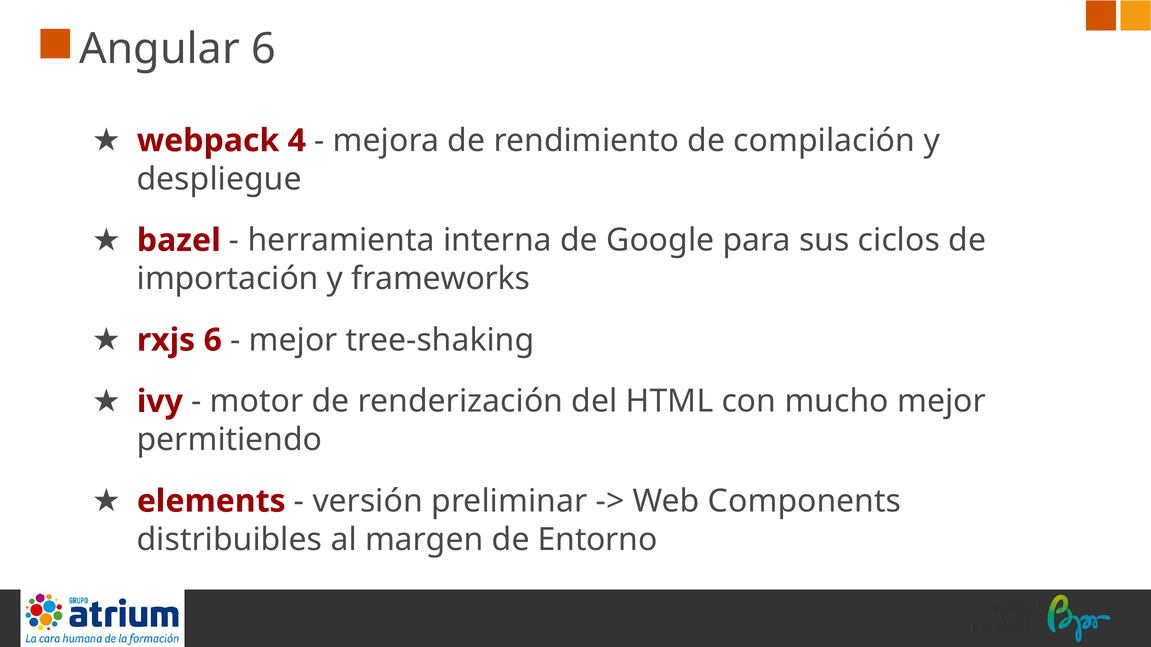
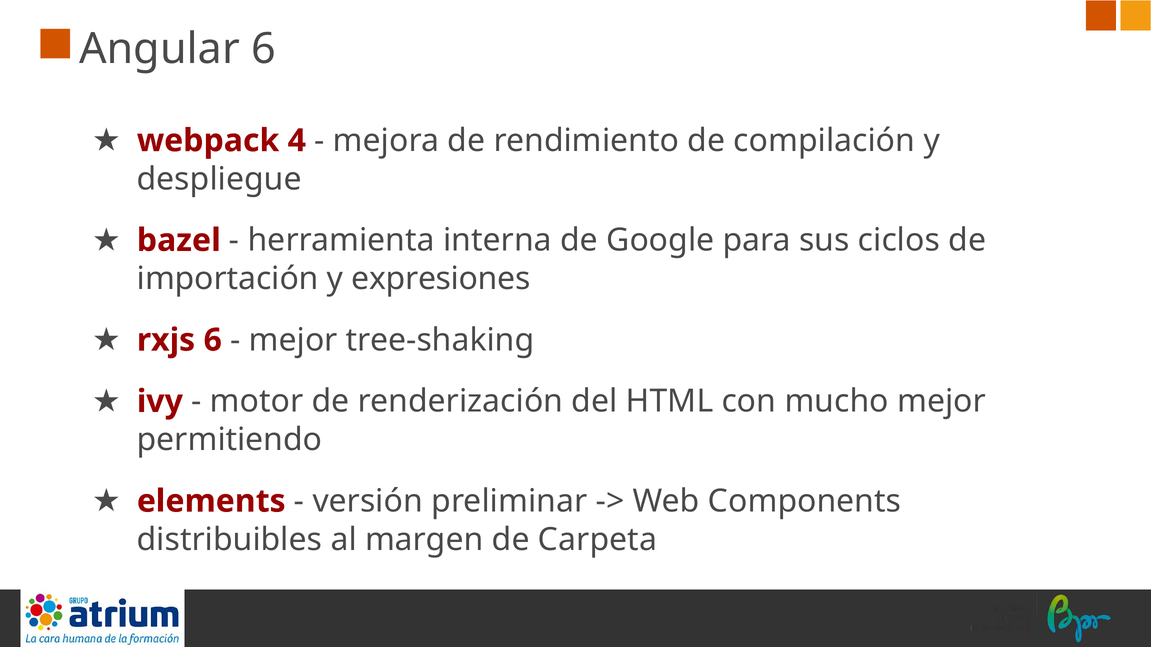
frameworks: frameworks -> expresiones
Entorno: Entorno -> Carpeta
